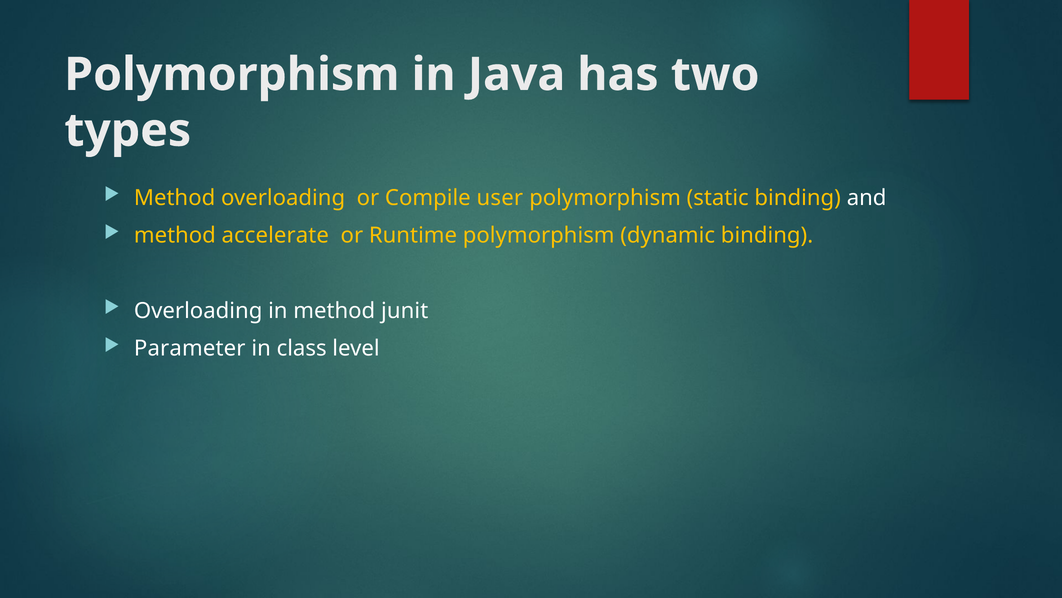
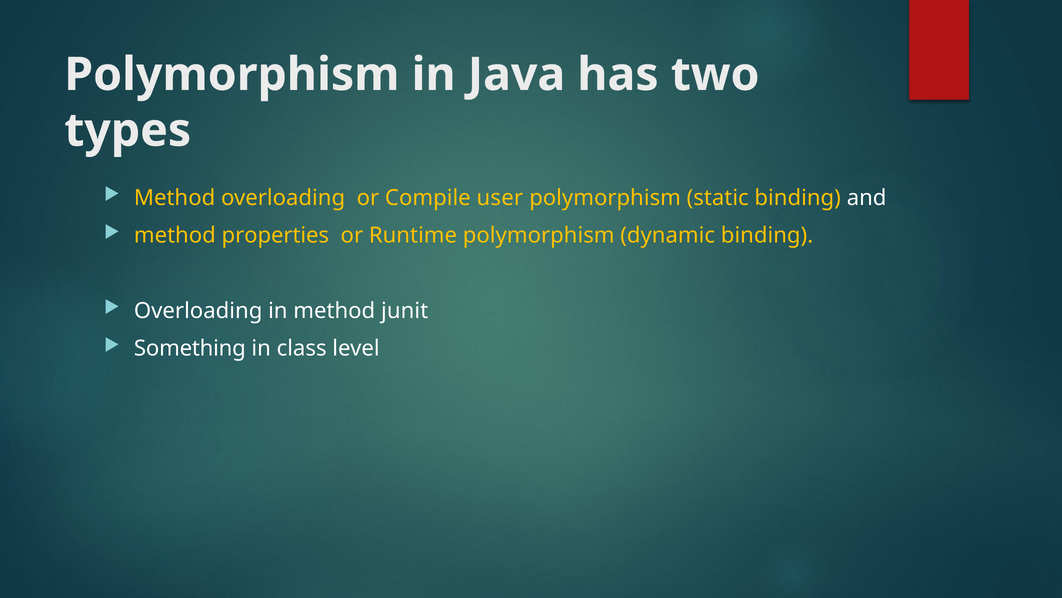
accelerate: accelerate -> properties
Parameter: Parameter -> Something
